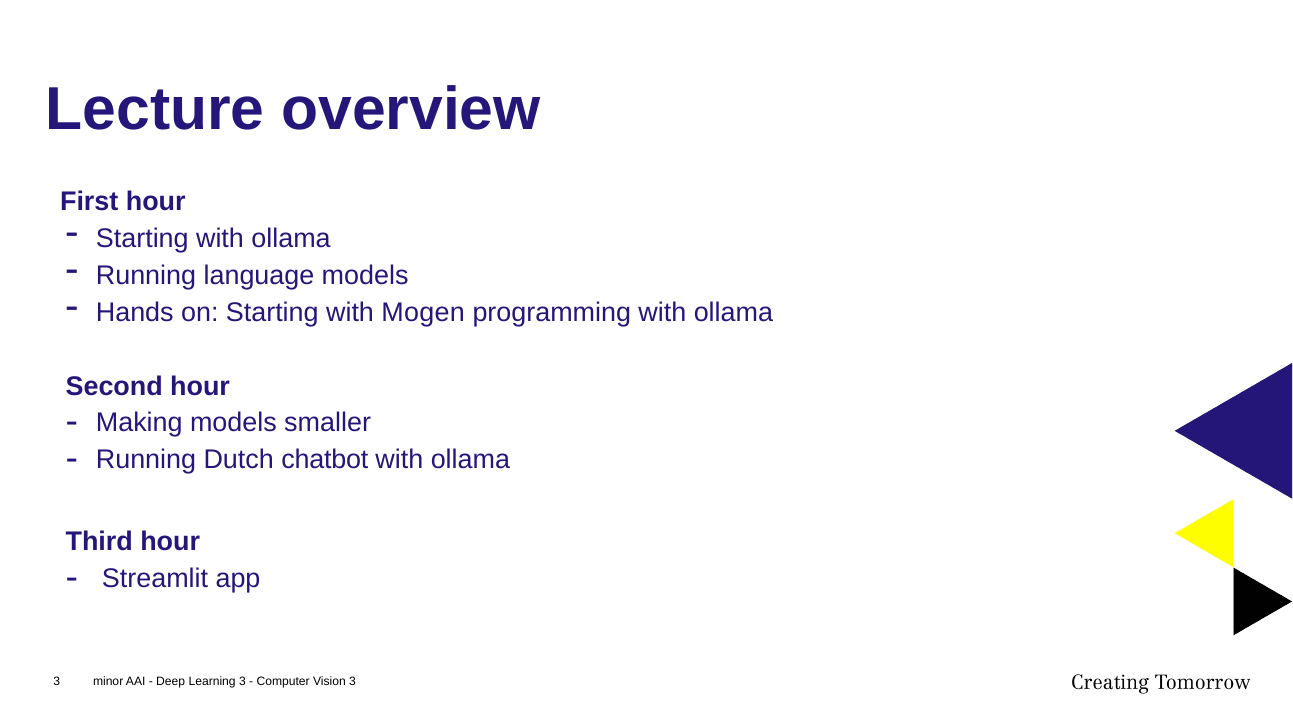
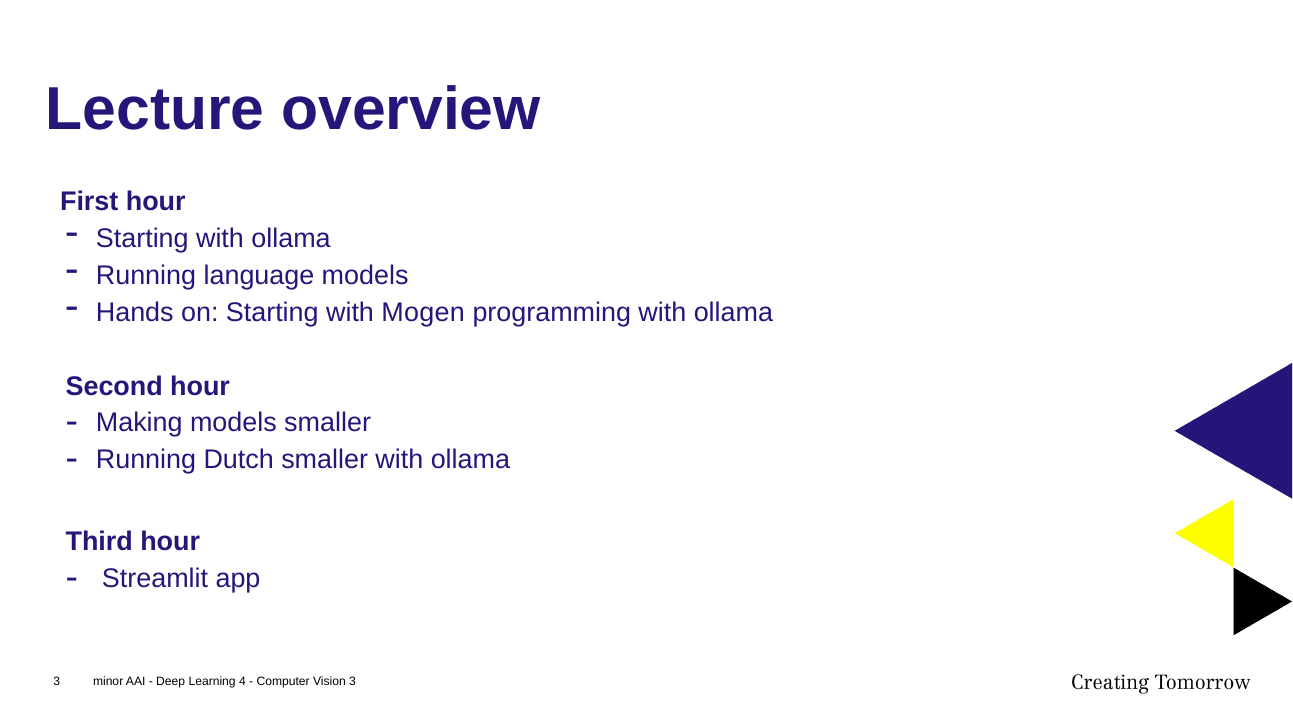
Dutch chatbot: chatbot -> smaller
Learning 3: 3 -> 4
